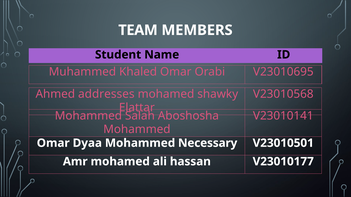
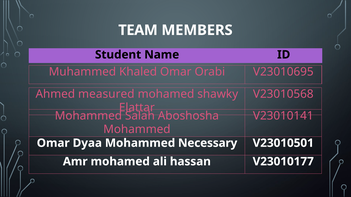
addresses: addresses -> measured
